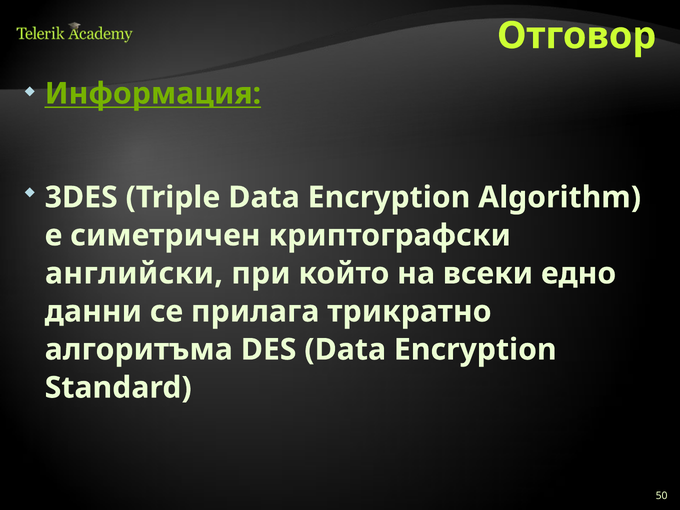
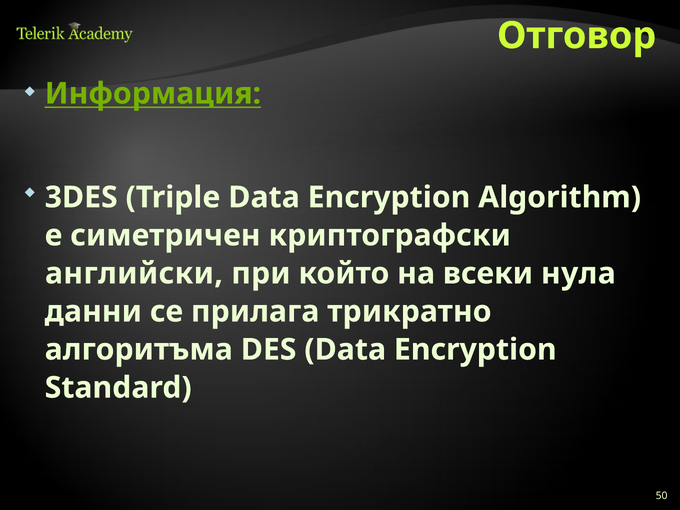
едно: едно -> нула
